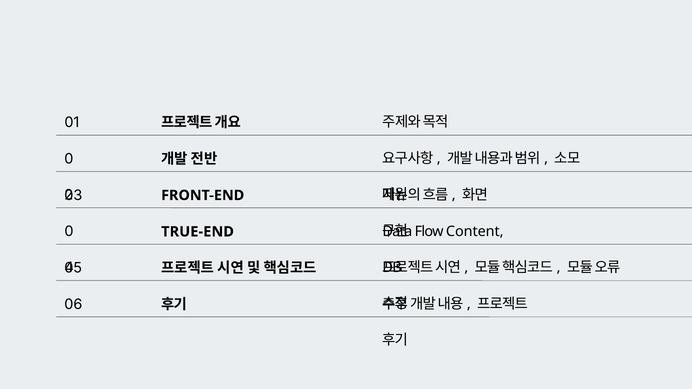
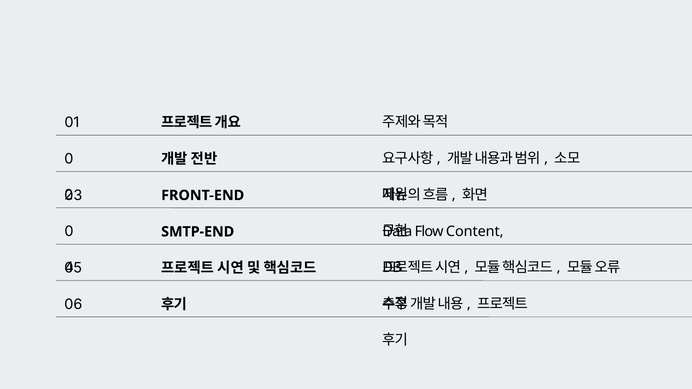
TRUE-END: TRUE-END -> SMTP-END
